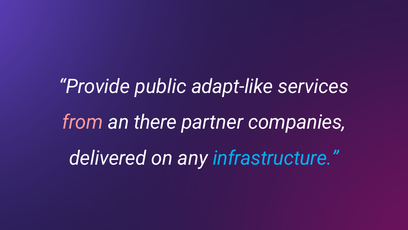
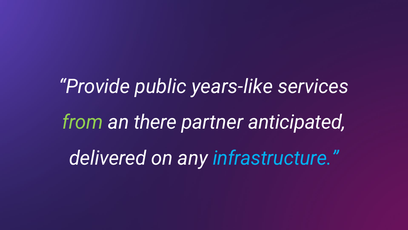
adapt-like: adapt-like -> years-like
from colour: pink -> light green
companies: companies -> anticipated
